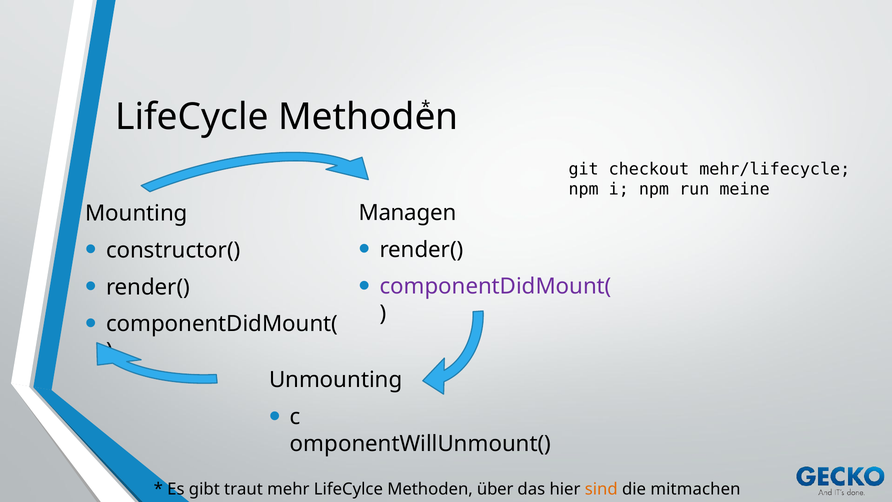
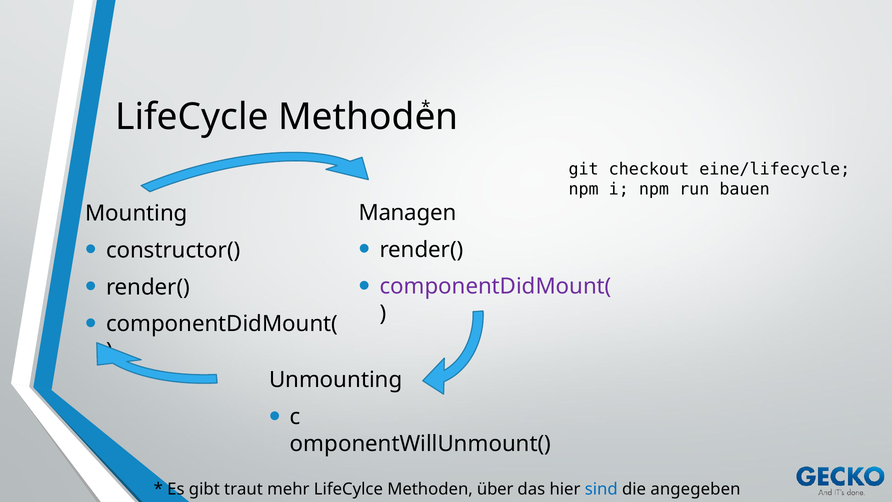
mehr/lifecycle: mehr/lifecycle -> eine/lifecycle
meine: meine -> bauen
sind colour: orange -> blue
mitmachen: mitmachen -> angegeben
